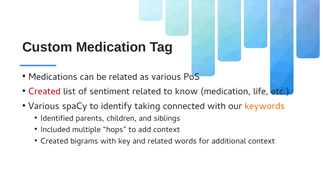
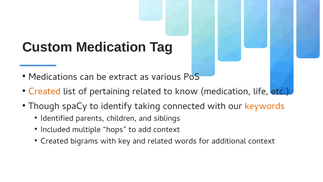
be related: related -> extract
Created at (44, 91) colour: red -> orange
sentiment: sentiment -> pertaining
Various at (44, 106): Various -> Though
